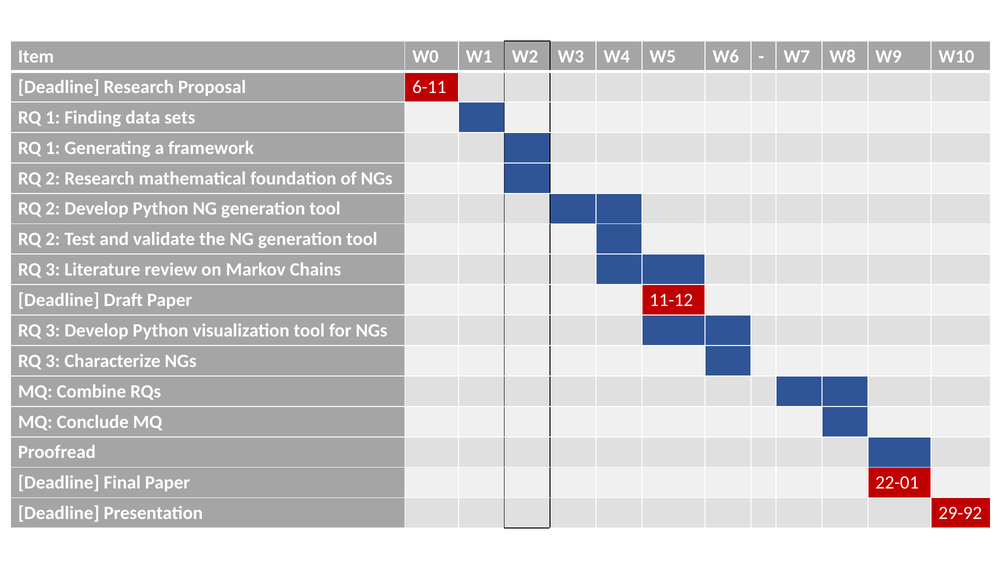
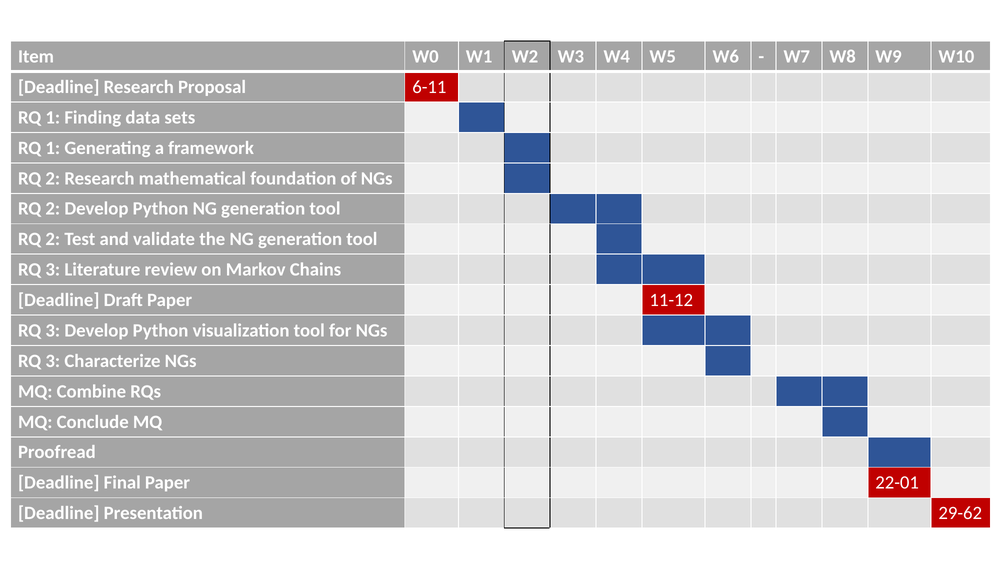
29-92: 29-92 -> 29-62
